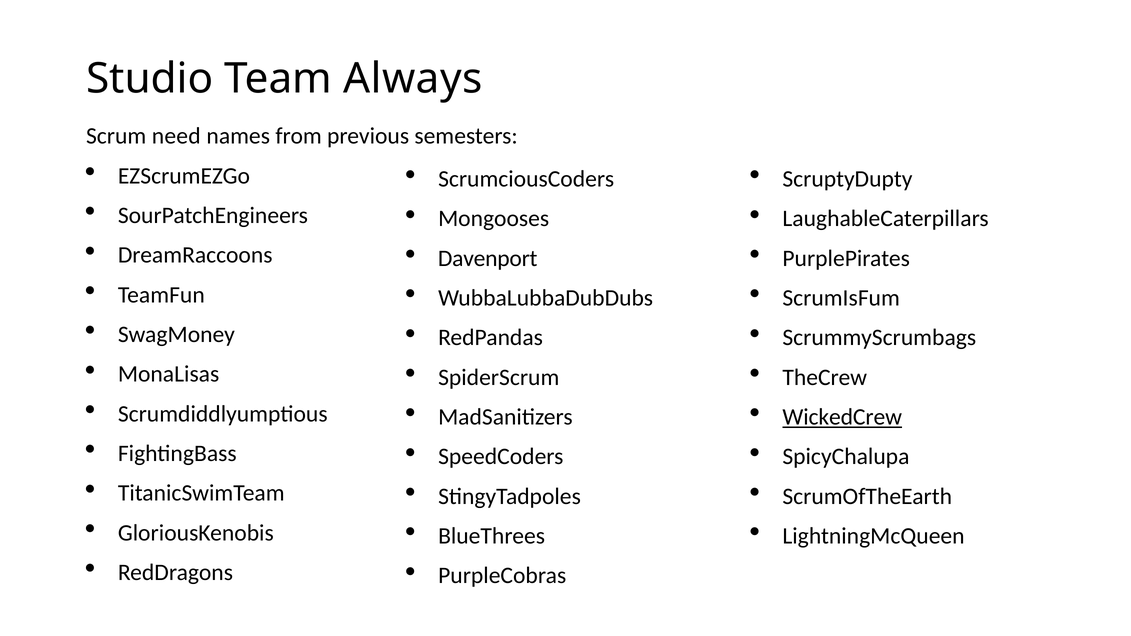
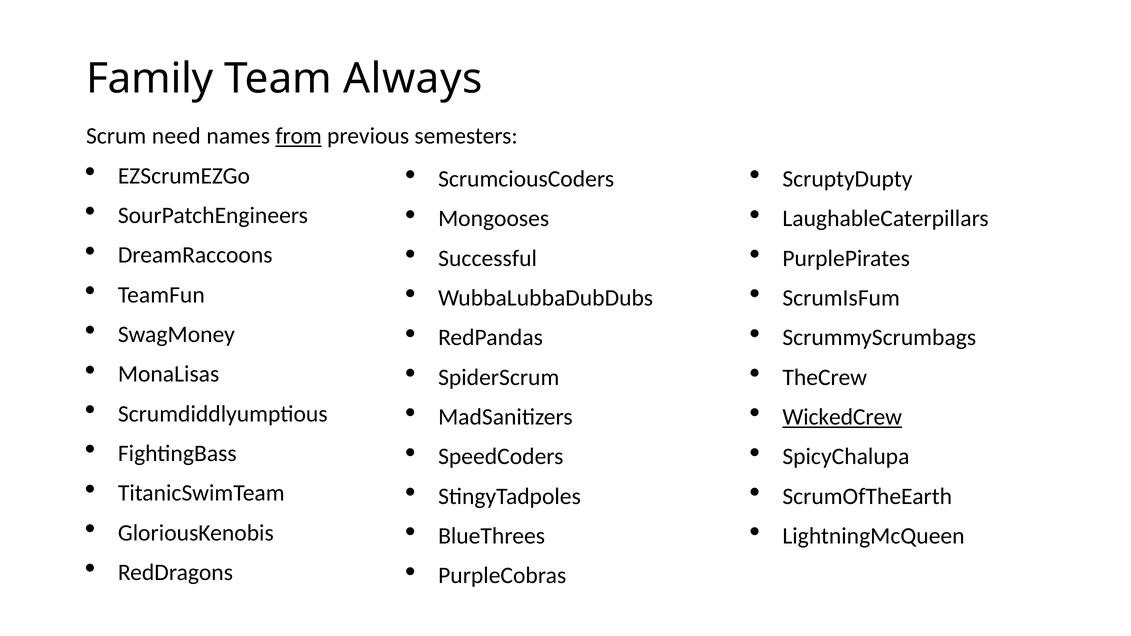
Studio: Studio -> Family
from underline: none -> present
Davenport: Davenport -> Successful
